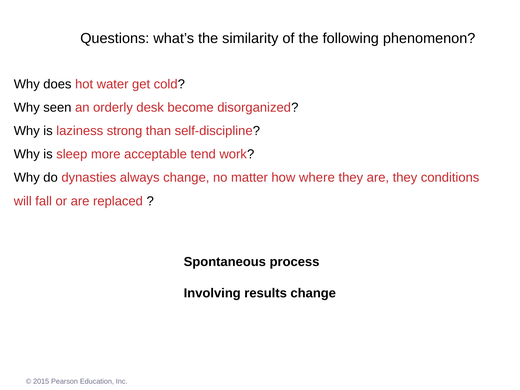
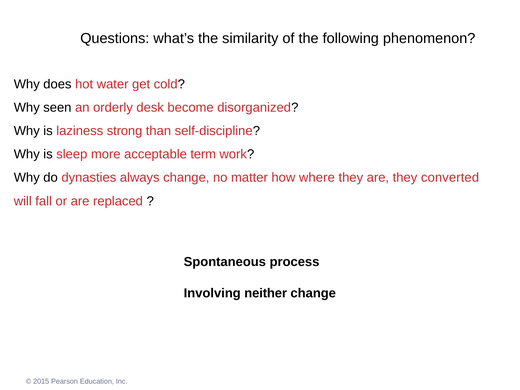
tend: tend -> term
conditions: conditions -> converted
results: results -> neither
